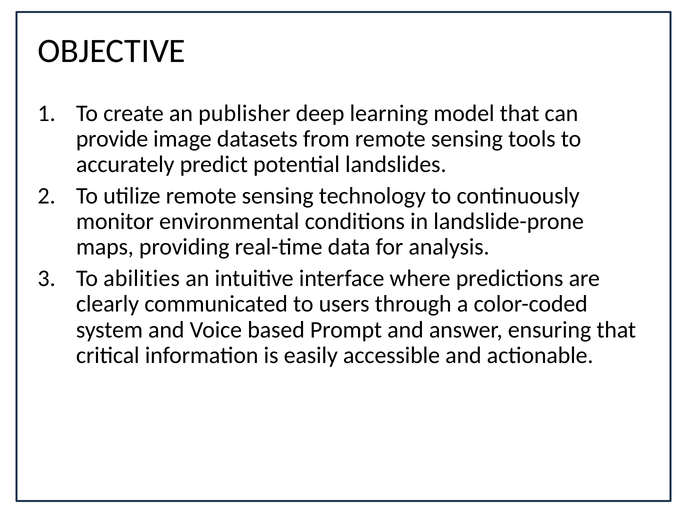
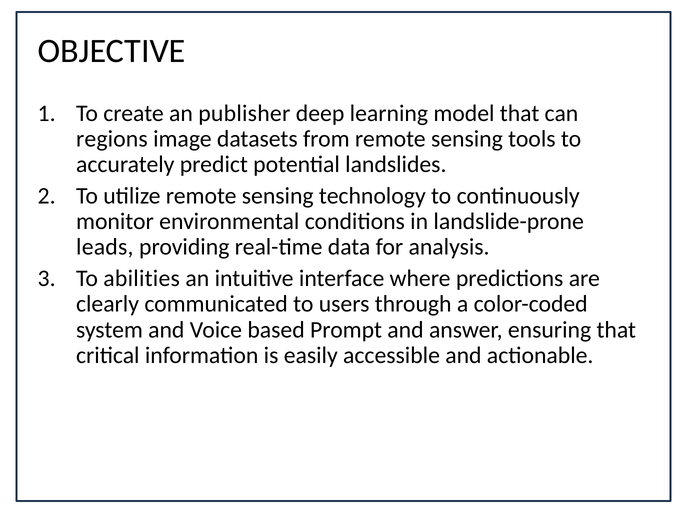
provide: provide -> regions
maps: maps -> leads
